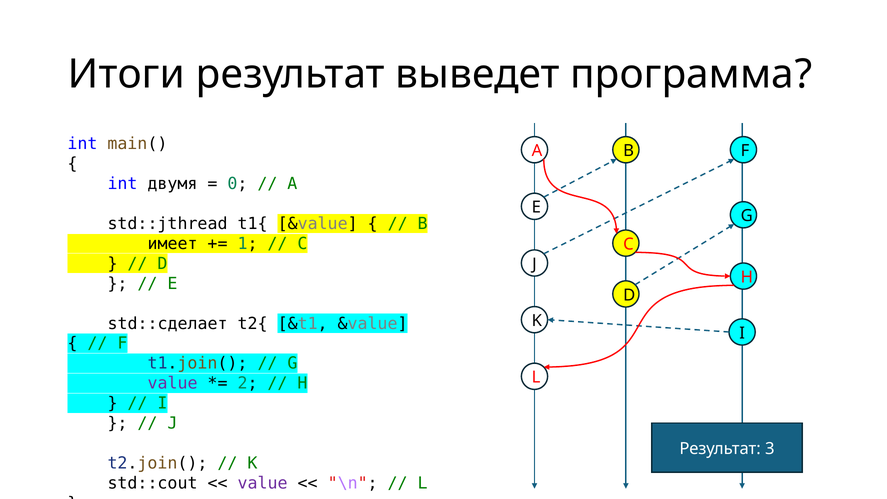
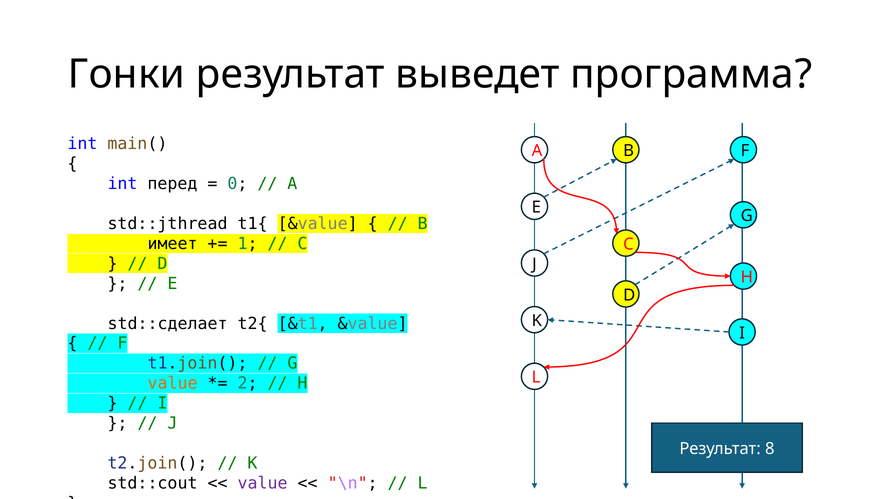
Итоги: Итоги -> Гонки
двумя: двумя -> перед
value at (173, 383) colour: purple -> orange
3: 3 -> 8
